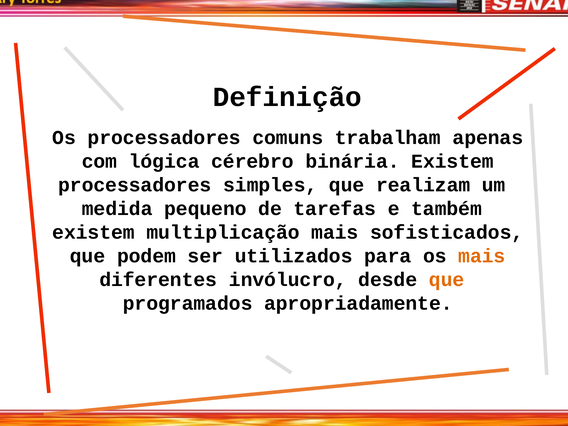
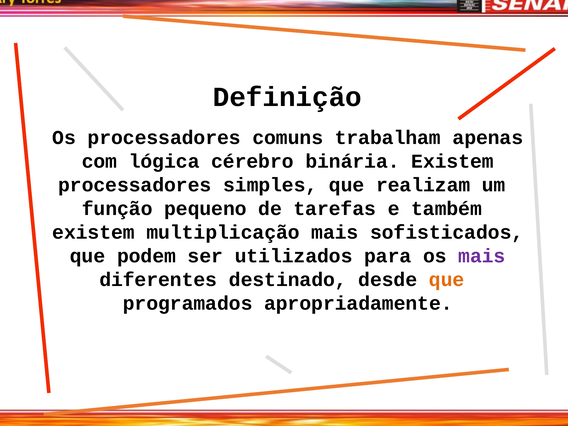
medida: medida -> função
mais at (482, 256) colour: orange -> purple
invólucro: invólucro -> destinado
